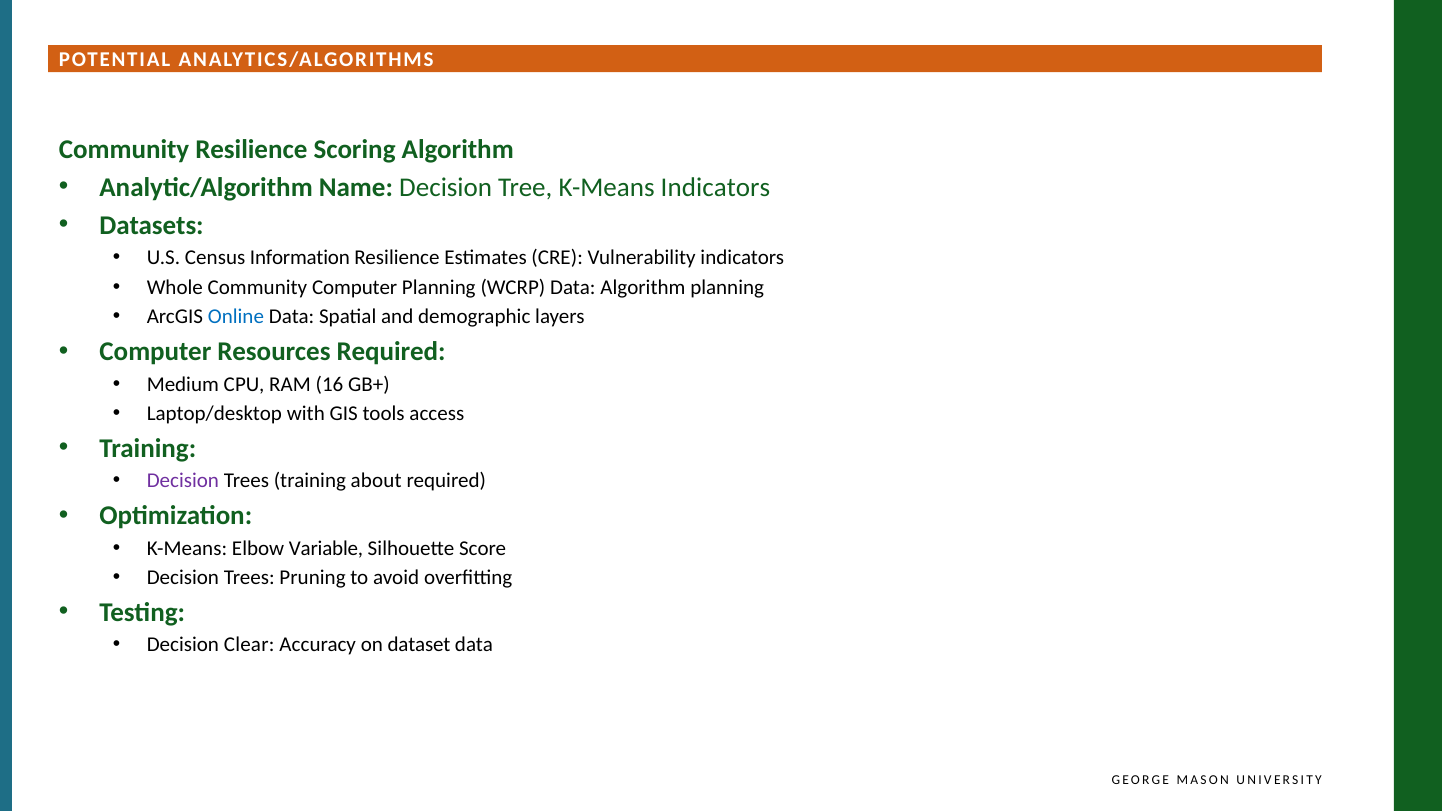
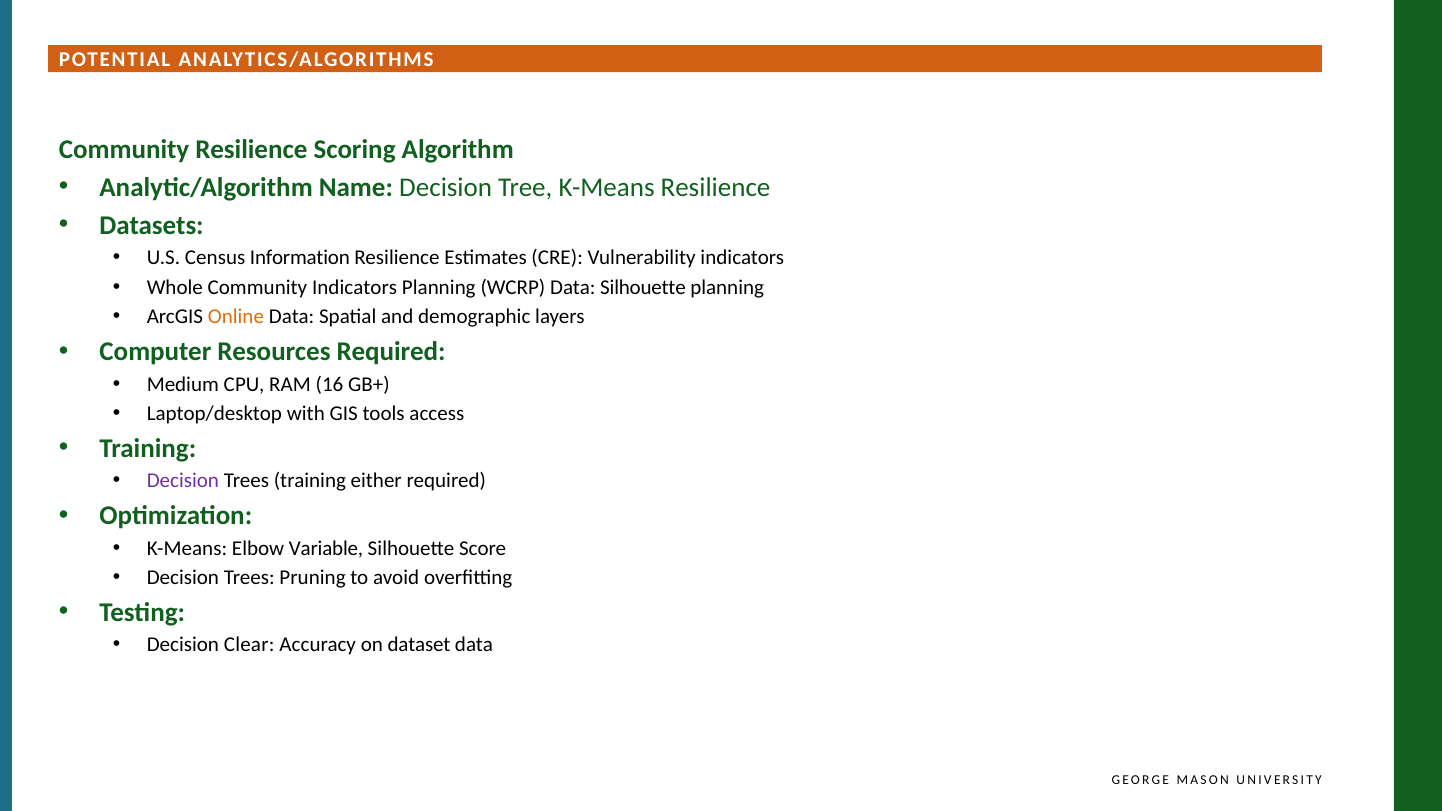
K-Means Indicators: Indicators -> Resilience
Community Computer: Computer -> Indicators
Data Algorithm: Algorithm -> Silhouette
Online colour: blue -> orange
about: about -> either
